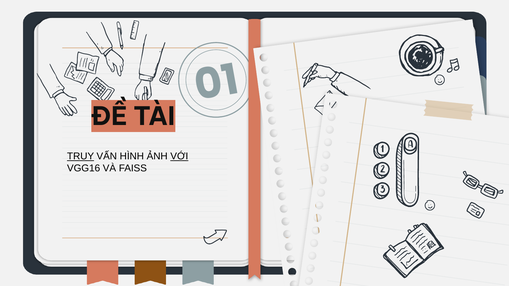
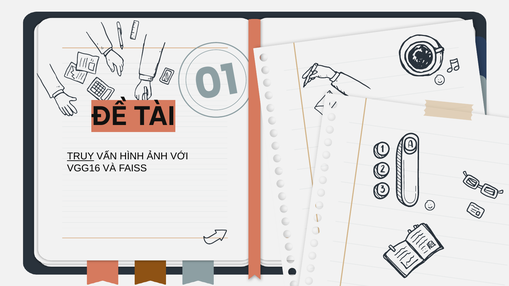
VỚI underline: present -> none
